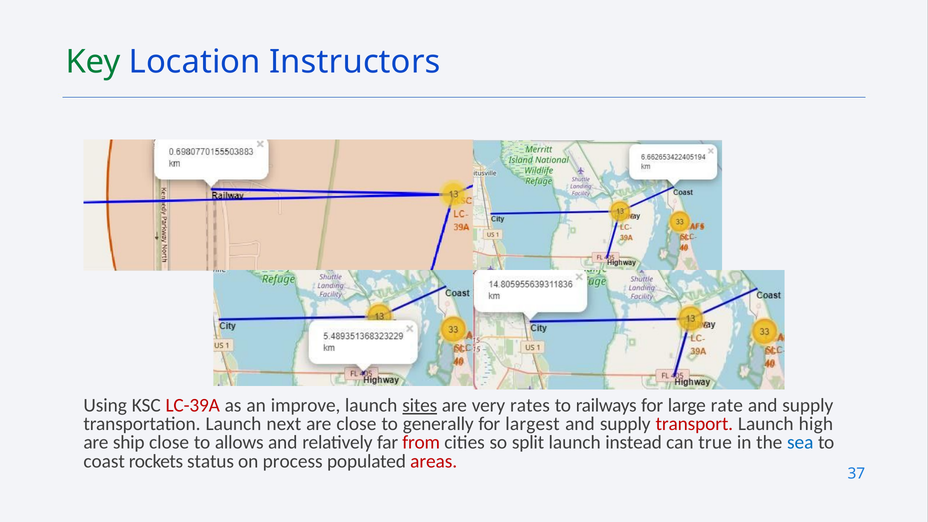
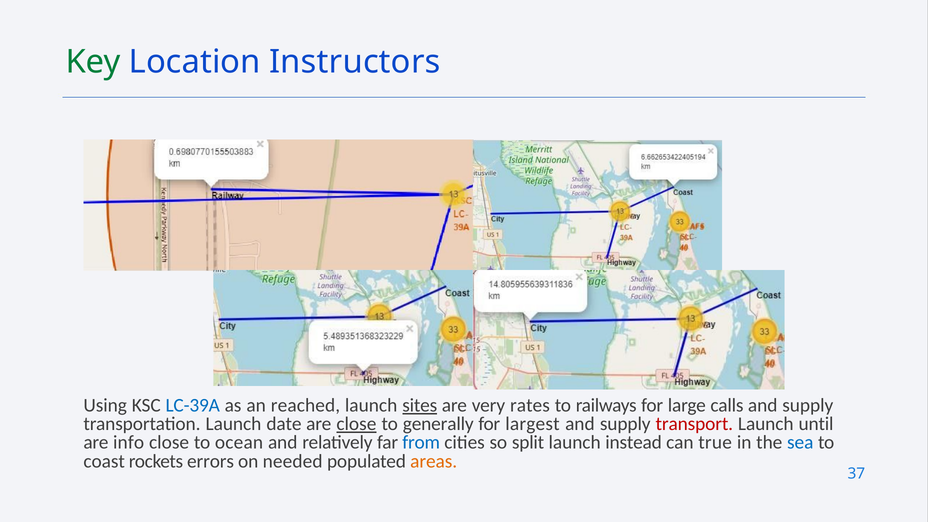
LC-39A colour: red -> blue
improve: improve -> reached
rate: rate -> calls
next: next -> date
close at (356, 424) underline: none -> present
high: high -> until
ship: ship -> info
allows: allows -> ocean
from colour: red -> blue
status: status -> errors
process: process -> needed
areas colour: red -> orange
